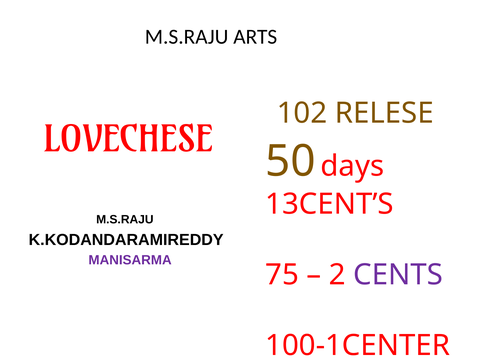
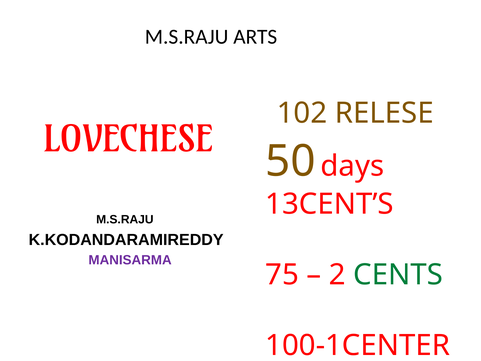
CENTS colour: purple -> green
